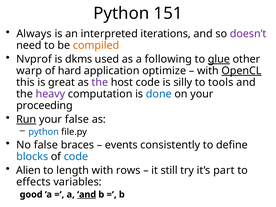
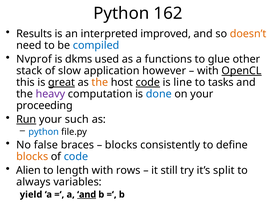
151: 151 -> 162
Always: Always -> Results
iterations: iterations -> improved
doesn’t colour: purple -> orange
compiled colour: orange -> blue
following: following -> functions
glue underline: present -> none
warp: warp -> stack
hard: hard -> slow
optimize: optimize -> however
great underline: none -> present
the at (100, 82) colour: purple -> orange
code at (148, 82) underline: none -> present
silly: silly -> line
tools: tools -> tasks
your false: false -> such
events at (121, 145): events -> blocks
blocks at (32, 157) colour: blue -> orange
part: part -> split
effects: effects -> always
good: good -> yield
